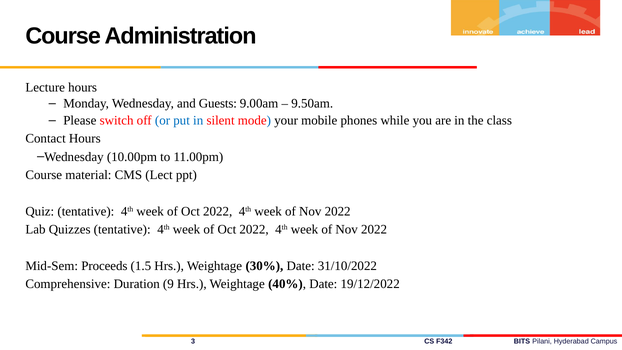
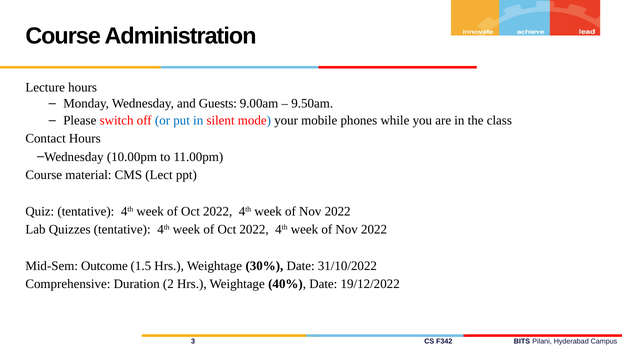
Proceeds: Proceeds -> Outcome
9: 9 -> 2
